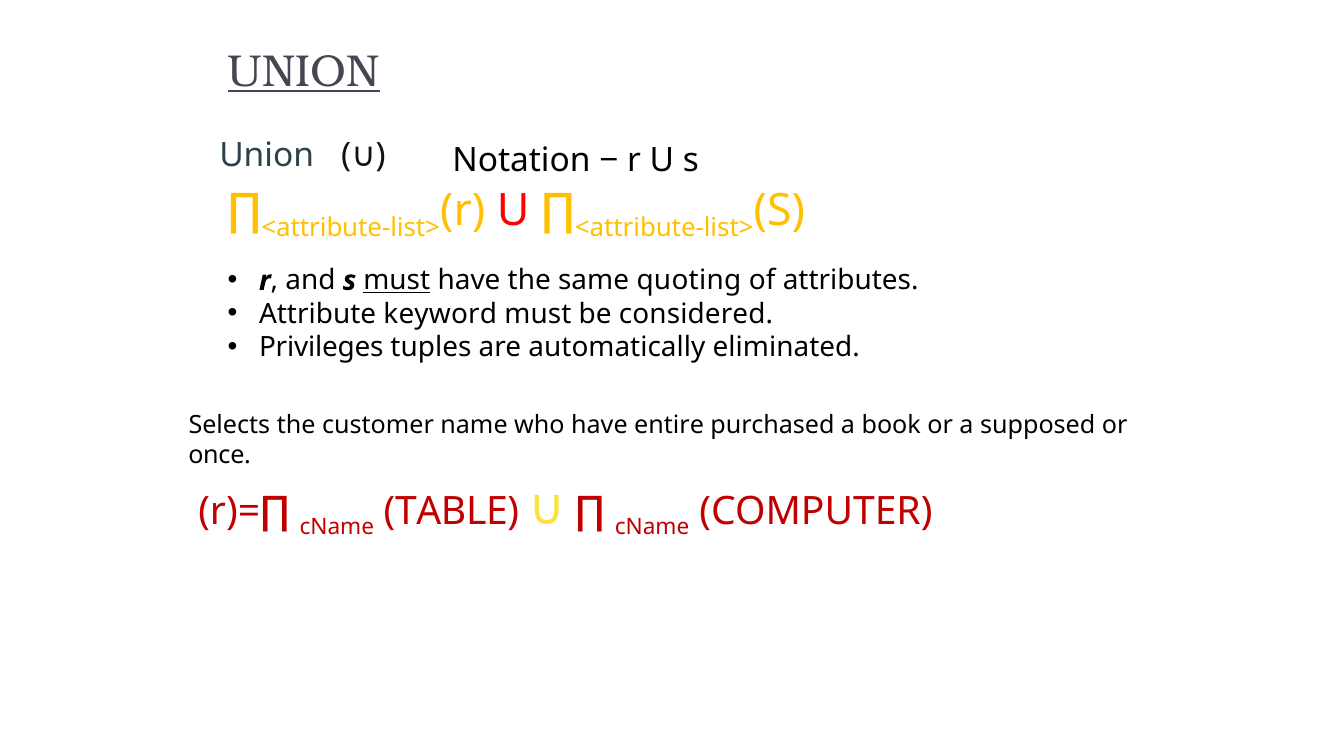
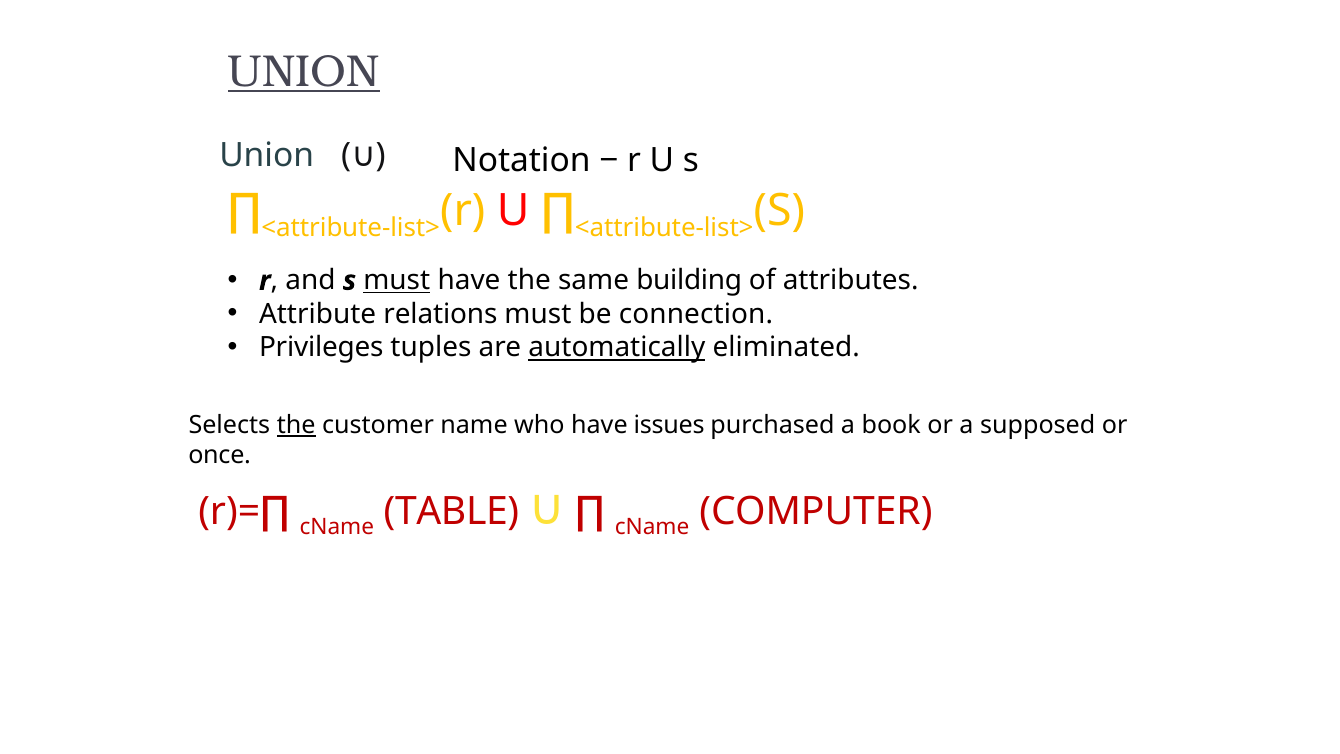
quoting: quoting -> building
keyword: keyword -> relations
considered: considered -> connection
automatically underline: none -> present
the at (296, 425) underline: none -> present
entire: entire -> issues
